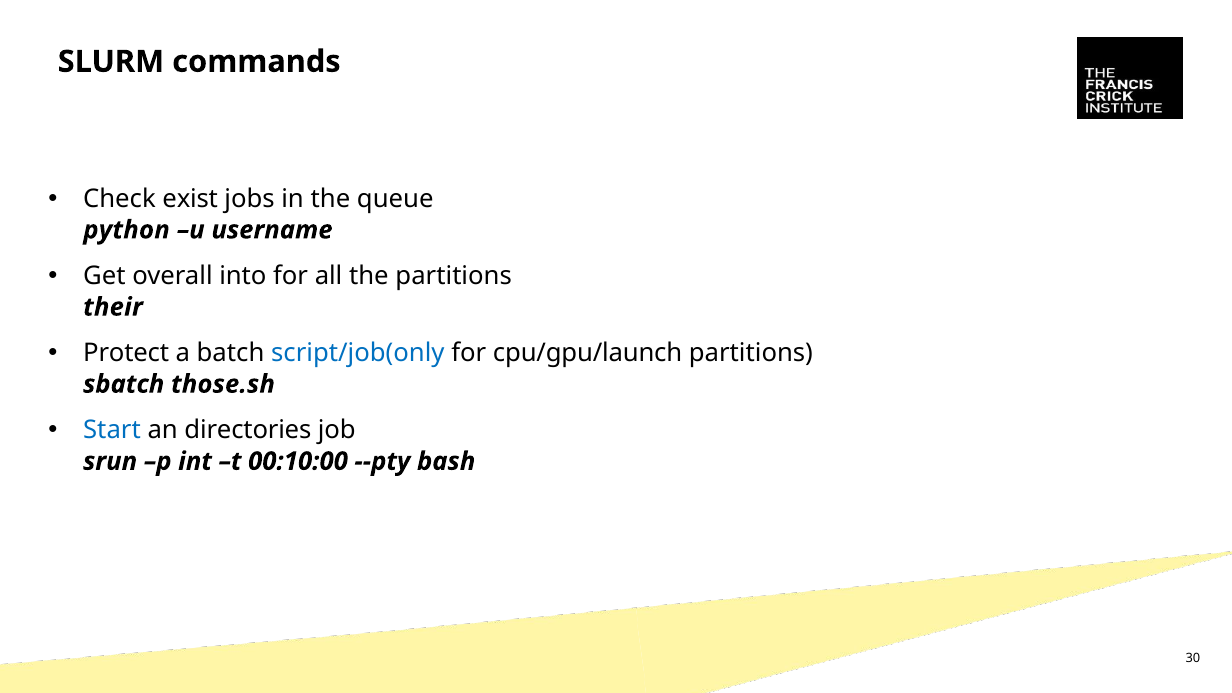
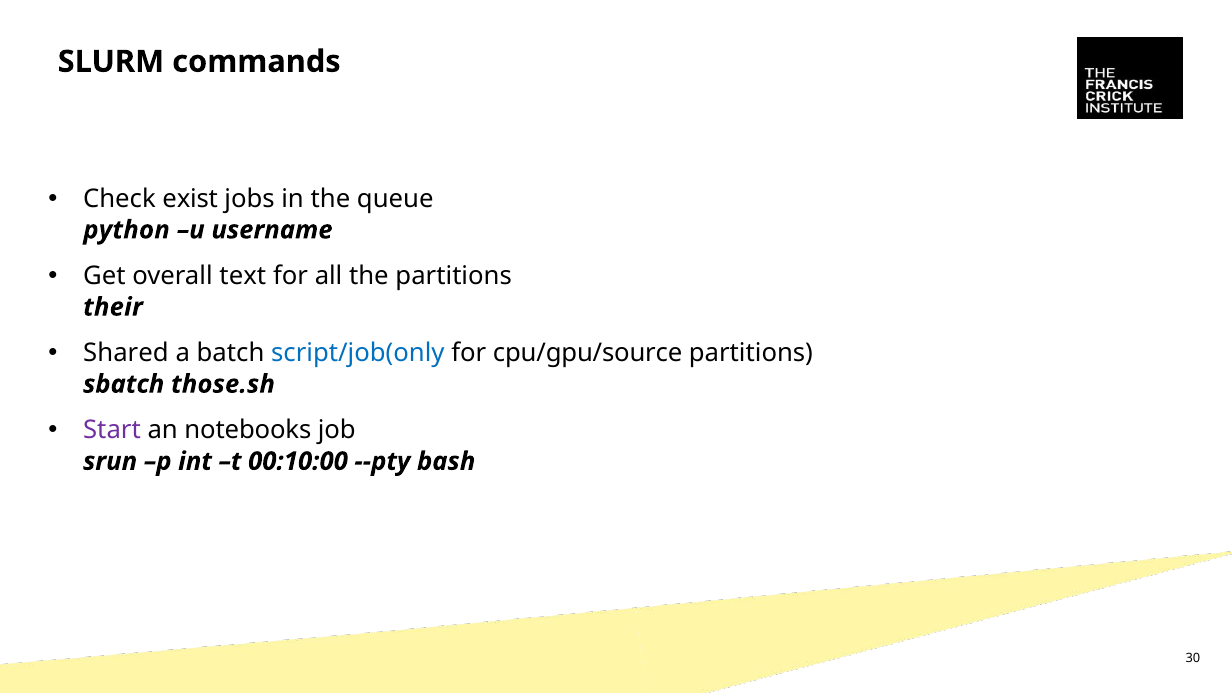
into: into -> text
Protect: Protect -> Shared
cpu/gpu/launch: cpu/gpu/launch -> cpu/gpu/source
Start colour: blue -> purple
directories: directories -> notebooks
